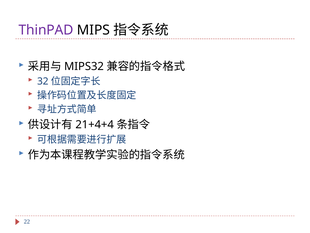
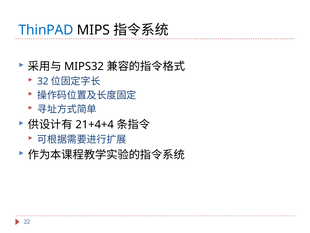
ThinPAD colour: purple -> blue
